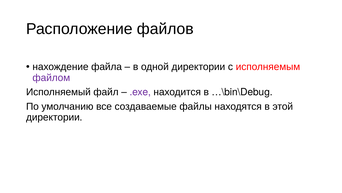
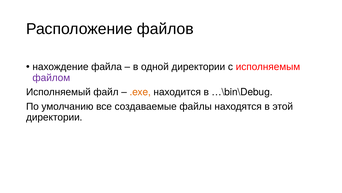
.exe colour: purple -> orange
